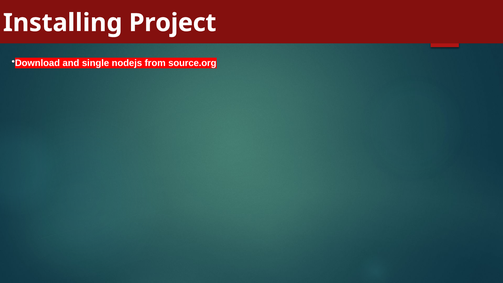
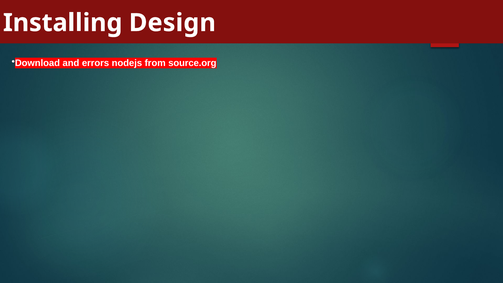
Project: Project -> Design
single: single -> errors
